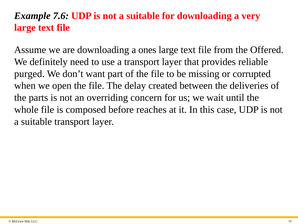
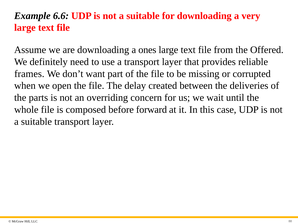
7.6: 7.6 -> 6.6
purged: purged -> frames
reaches: reaches -> forward
